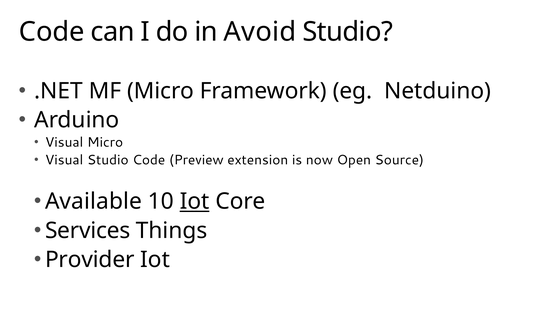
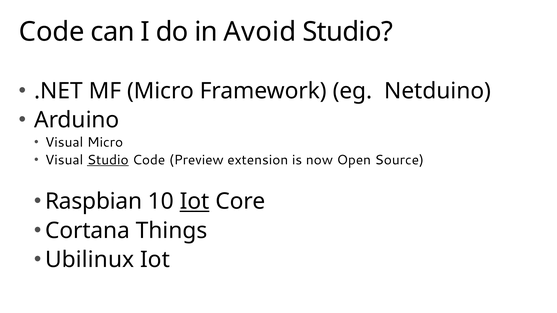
Studio at (108, 160) underline: none -> present
Available: Available -> Raspbian
Services: Services -> Cortana
Provider: Provider -> Ubilinux
